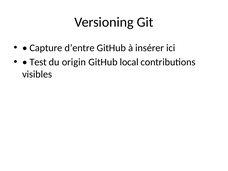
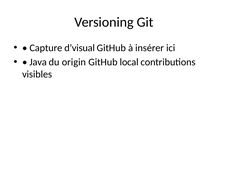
d’entre: d’entre -> d’visual
Test: Test -> Java
